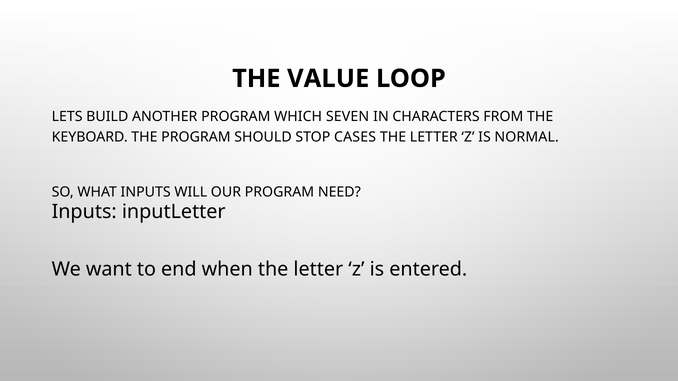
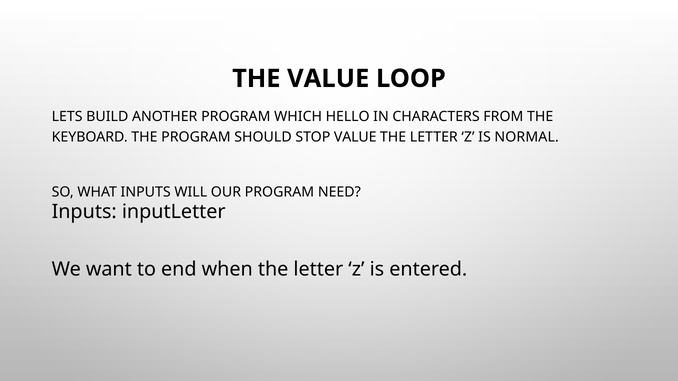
SEVEN: SEVEN -> HELLO
STOP CASES: CASES -> VALUE
